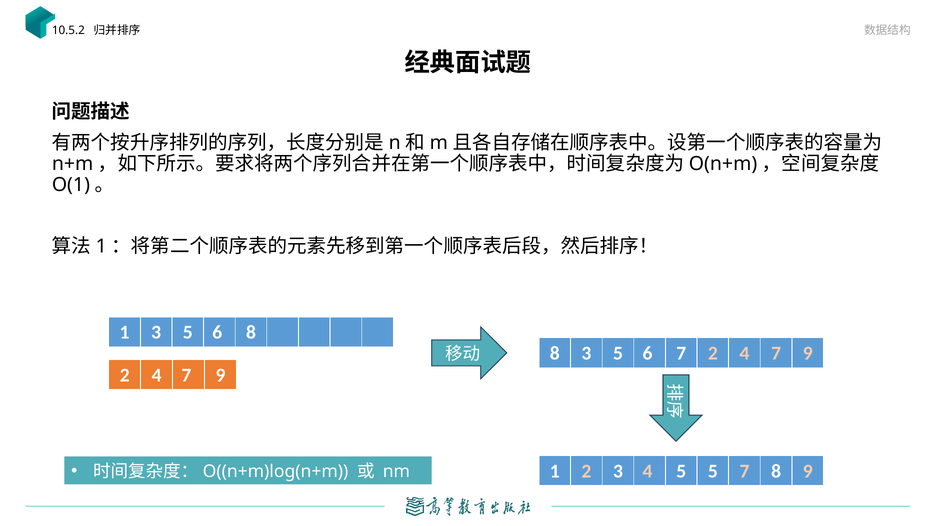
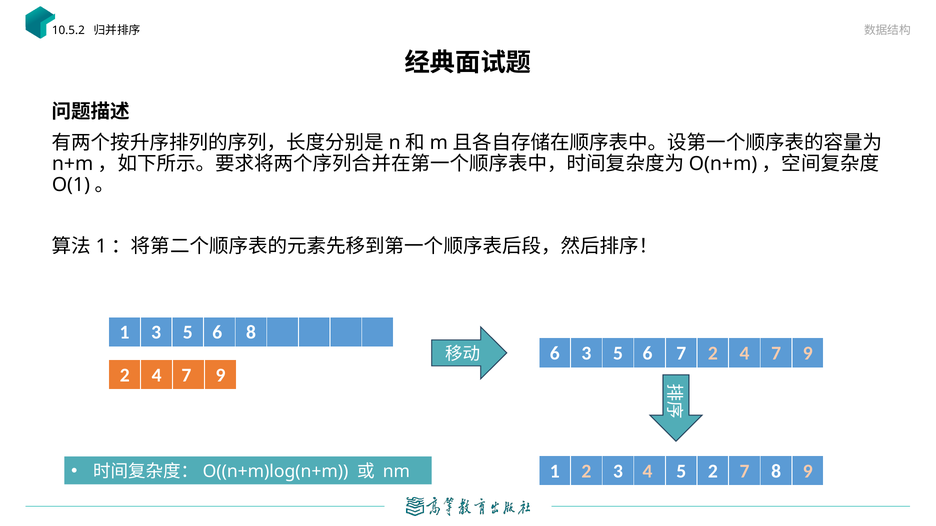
8 at (555, 354): 8 -> 6
5 5: 5 -> 2
